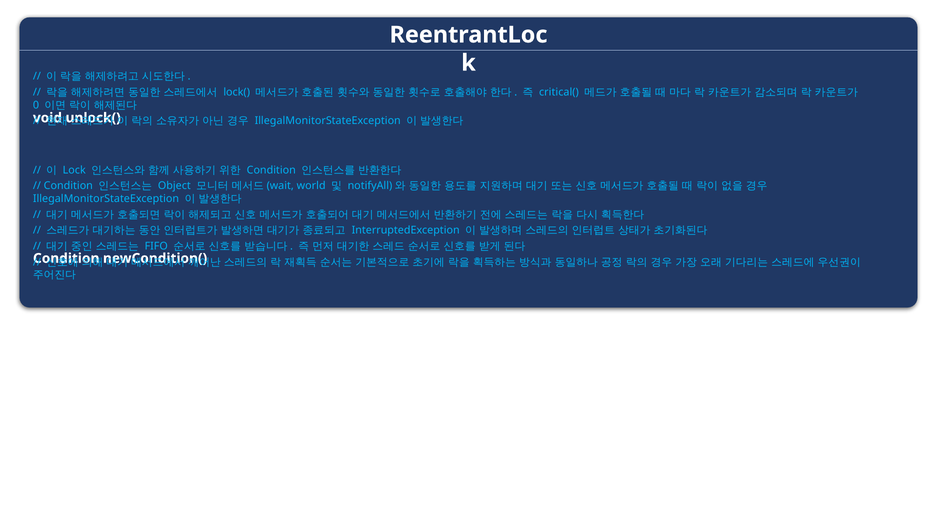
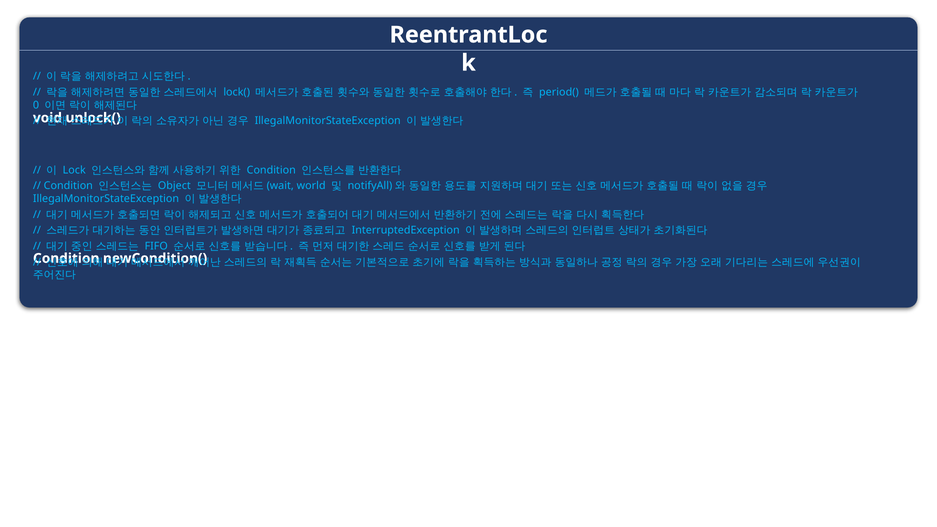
critical(: critical( -> period(
